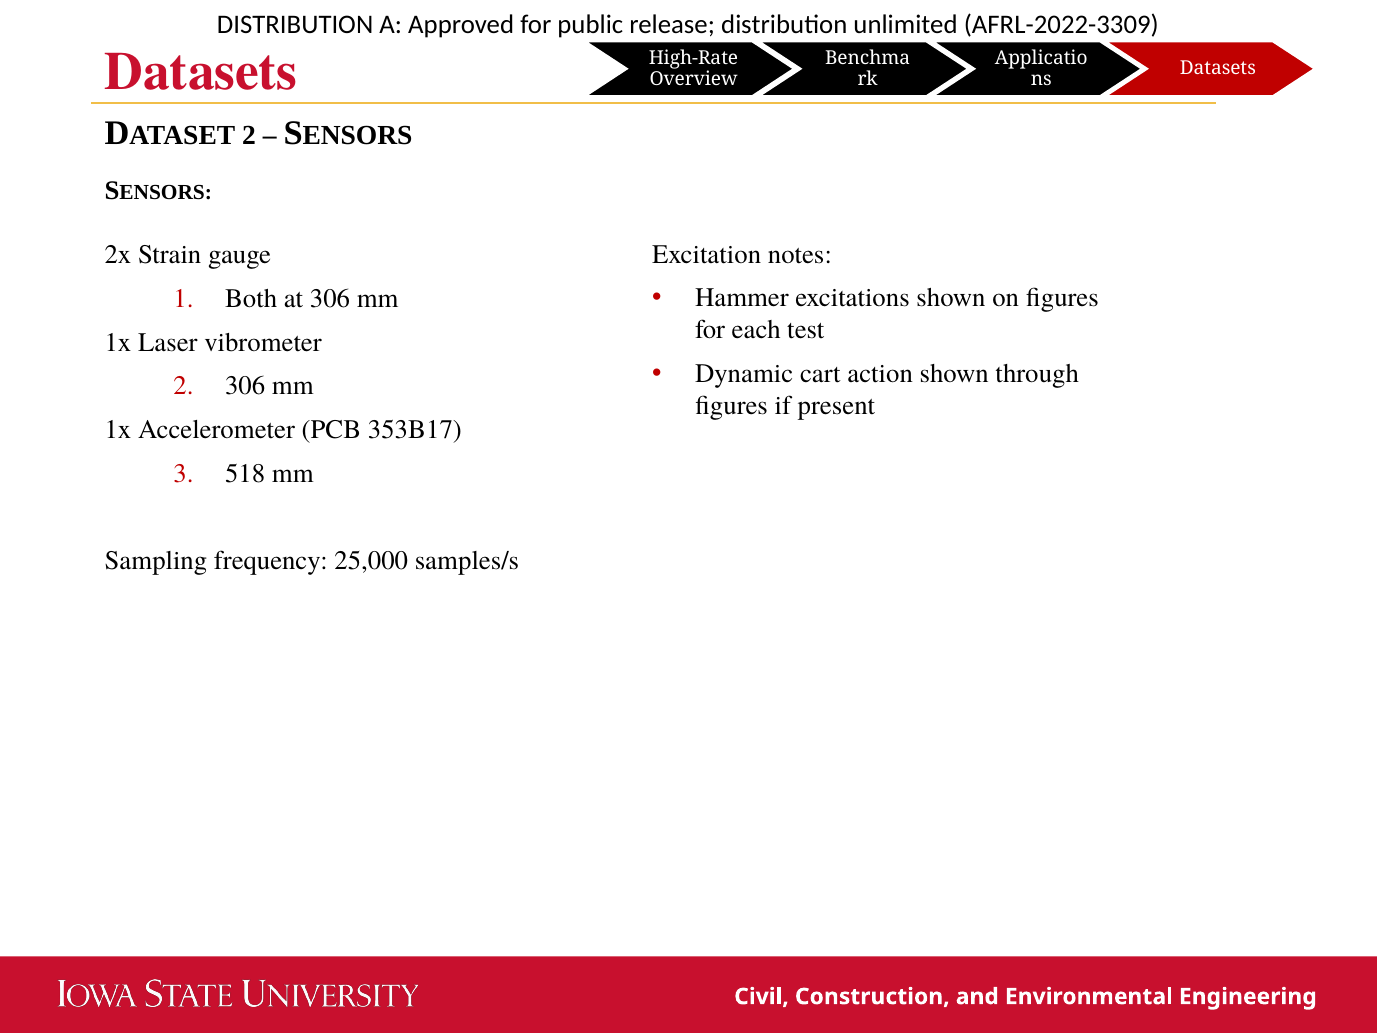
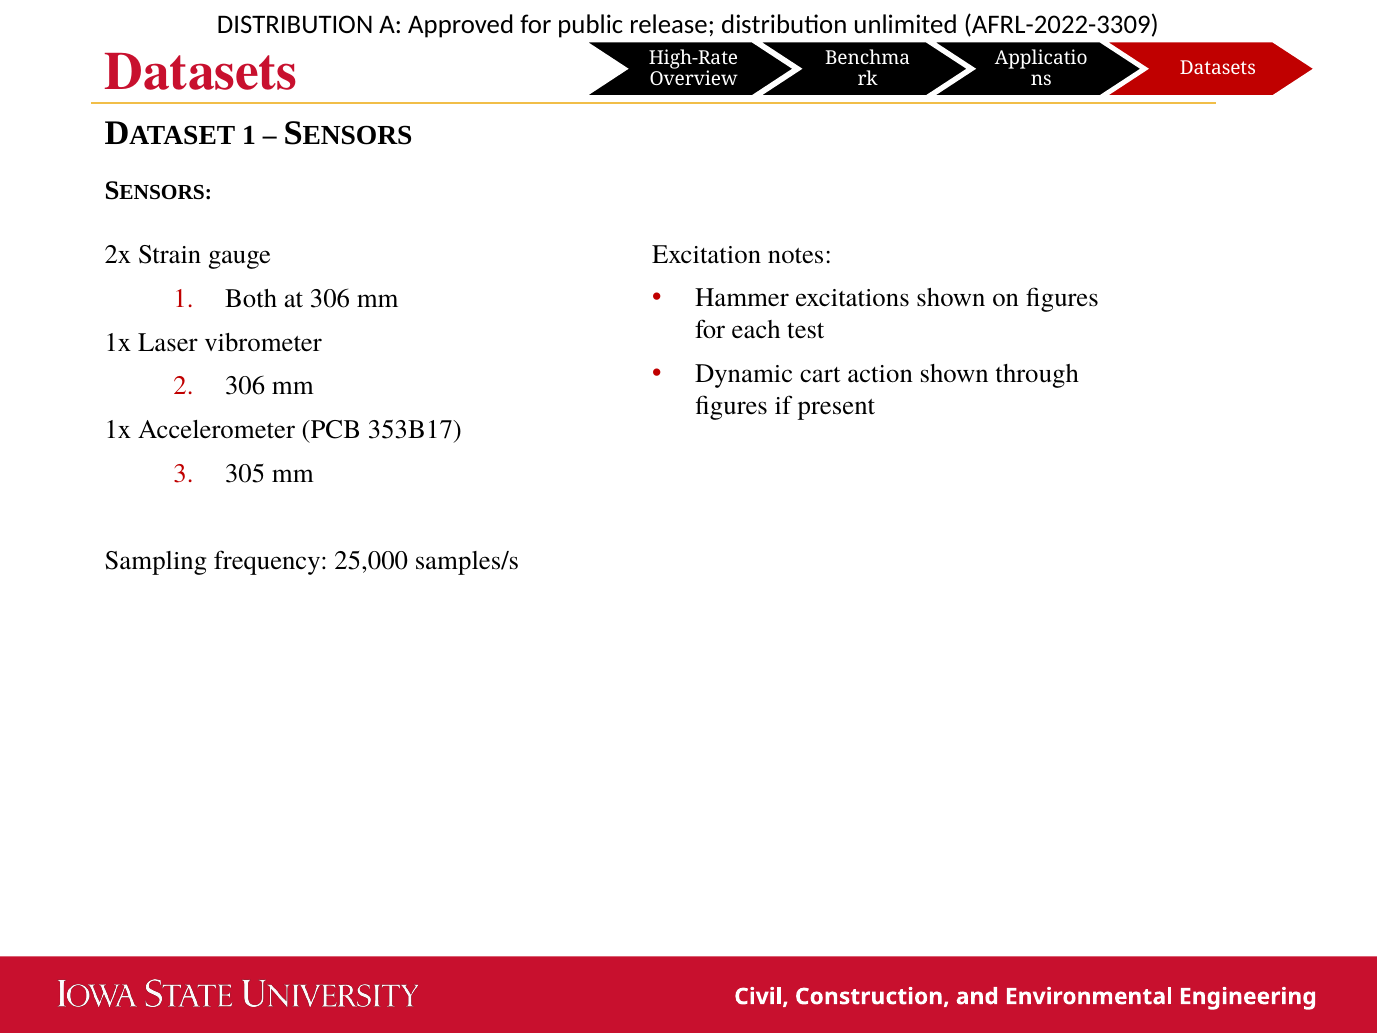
2 at (249, 135): 2 -> 1
518: 518 -> 305
